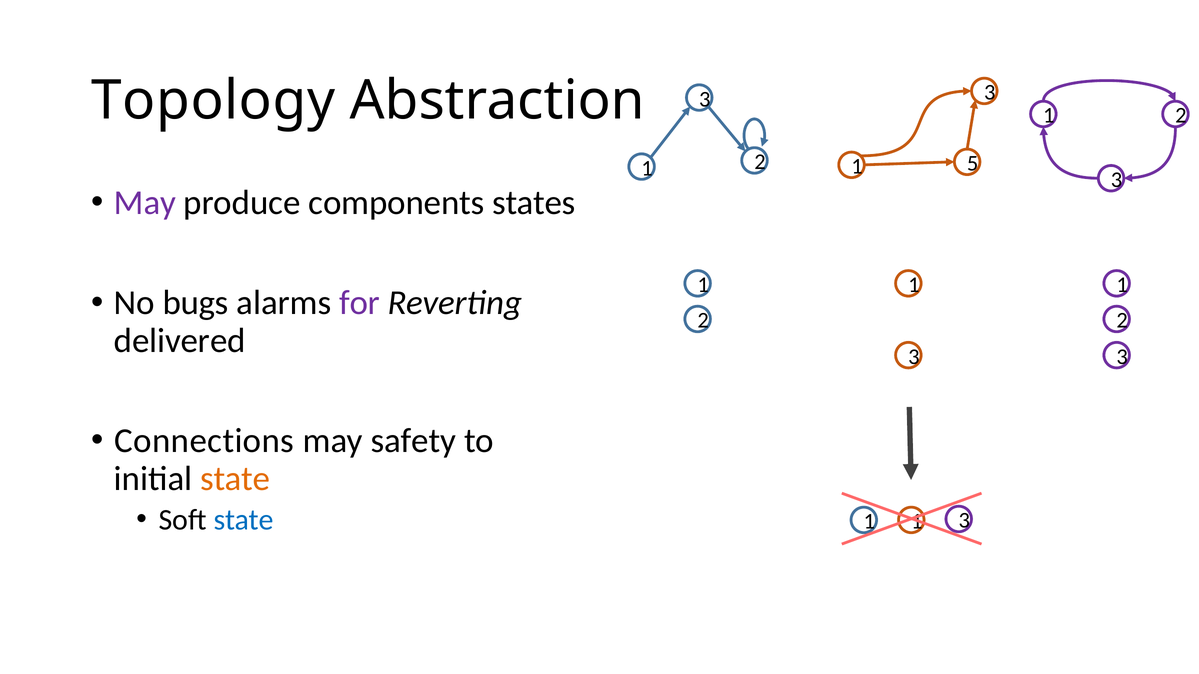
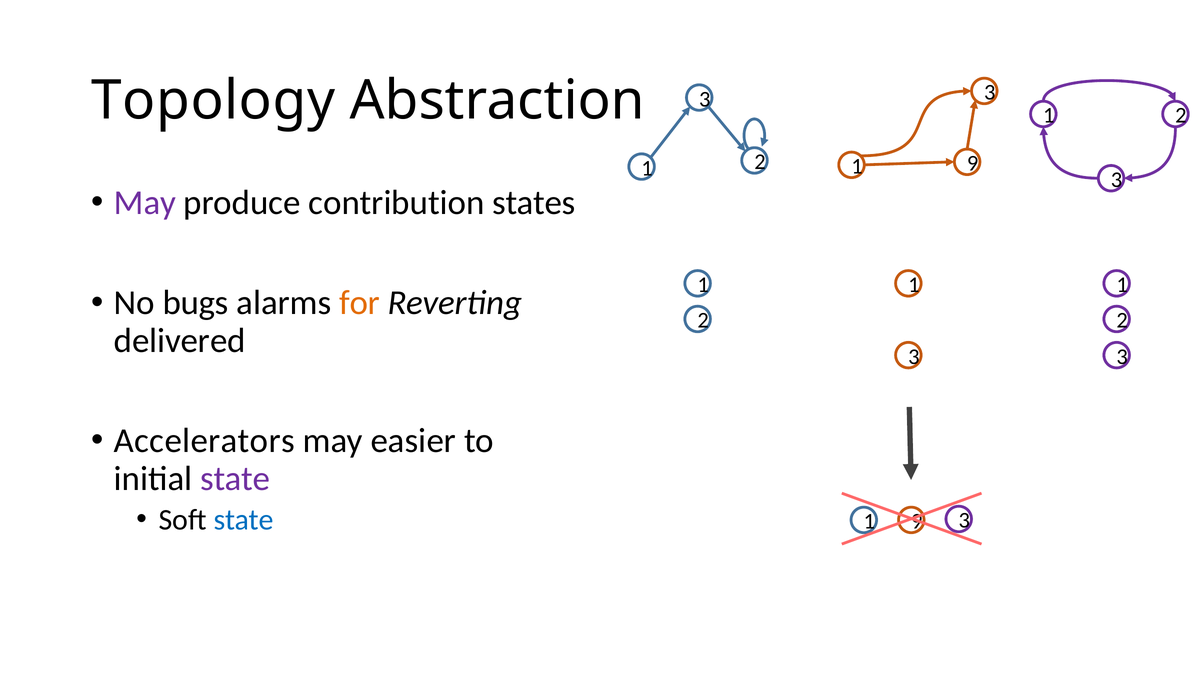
2 1 5: 5 -> 9
components: components -> contribution
for colour: purple -> orange
Connections: Connections -> Accelerators
safety: safety -> easier
state at (235, 479) colour: orange -> purple
1 at (917, 522): 1 -> 9
